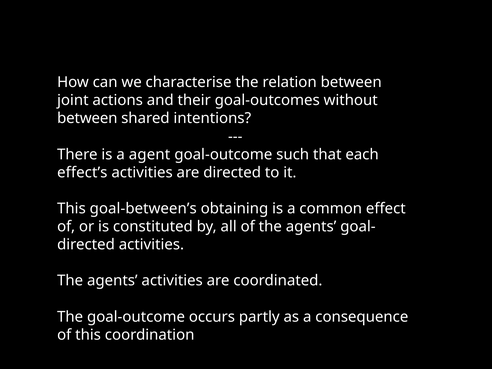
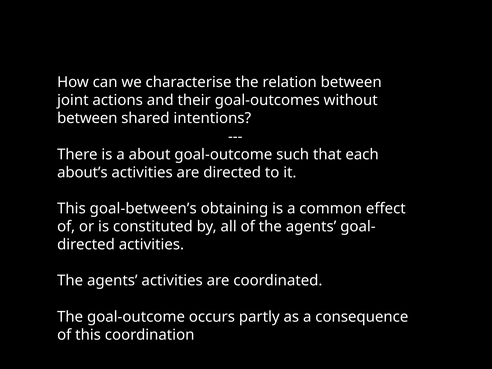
agent: agent -> about
effect’s: effect’s -> about’s
